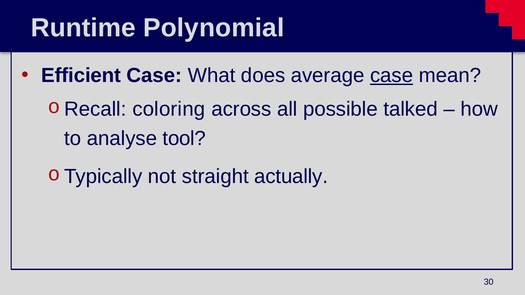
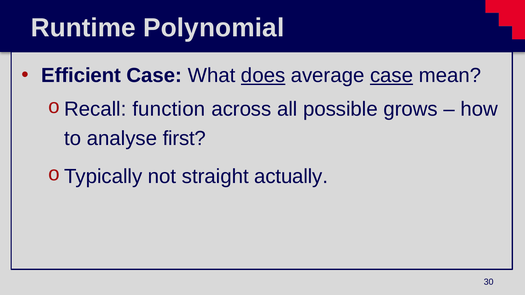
does underline: none -> present
coloring: coloring -> function
talked: talked -> grows
tool: tool -> first
